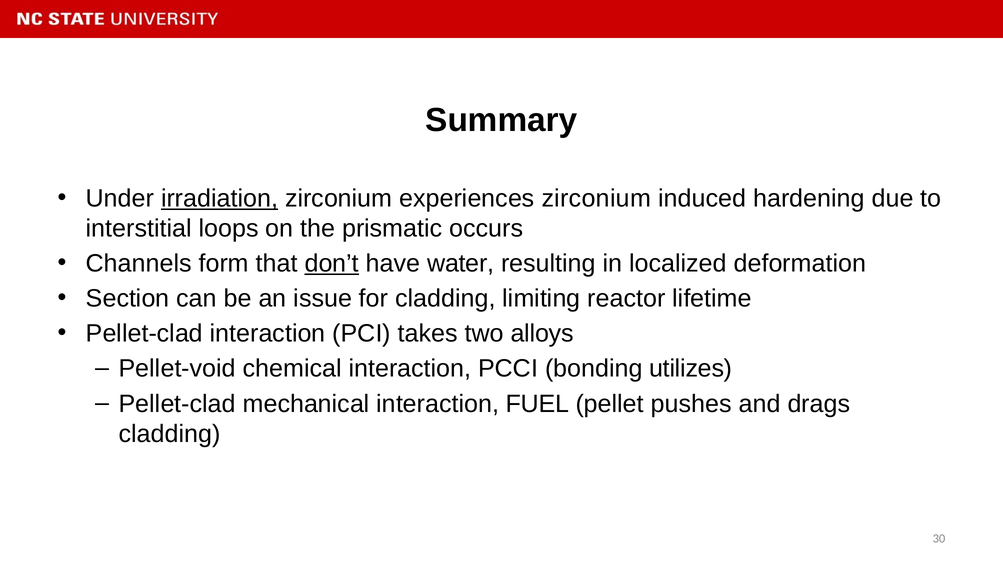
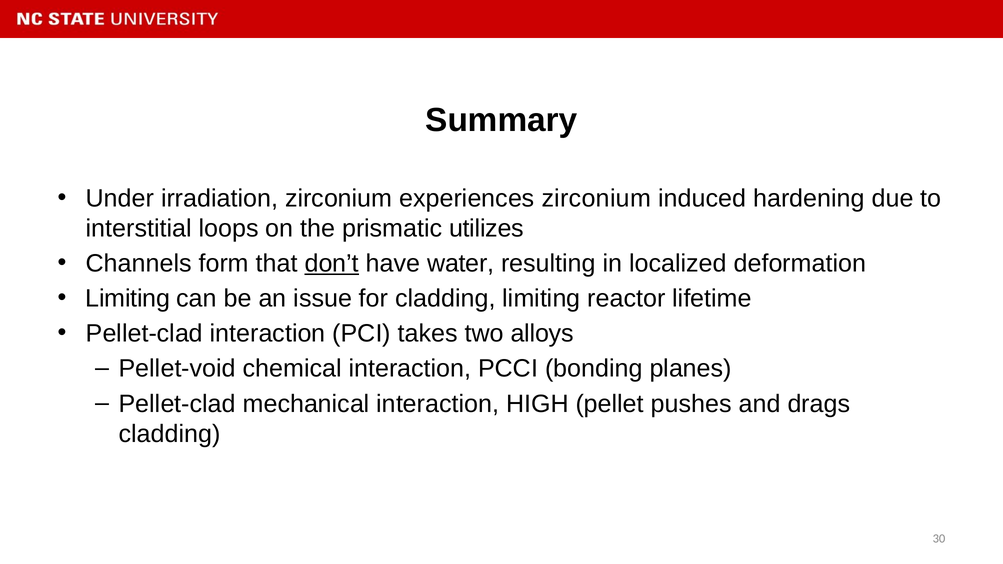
irradiation underline: present -> none
occurs: occurs -> utilizes
Section at (128, 299): Section -> Limiting
utilizes: utilizes -> planes
FUEL: FUEL -> HIGH
